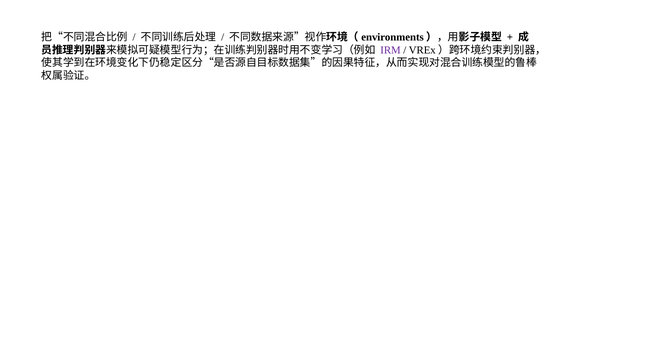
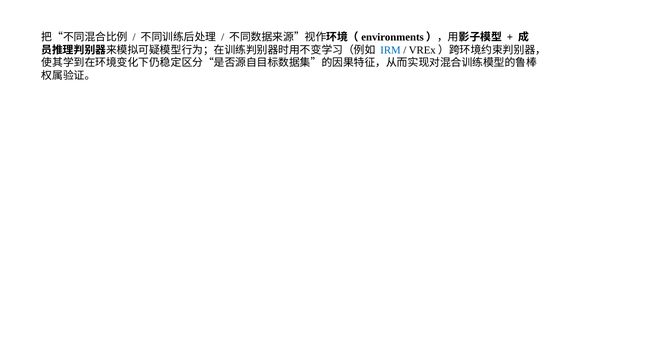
IRM colour: purple -> blue
